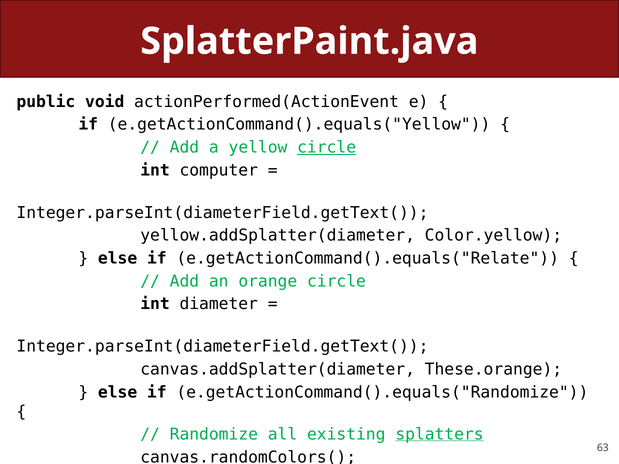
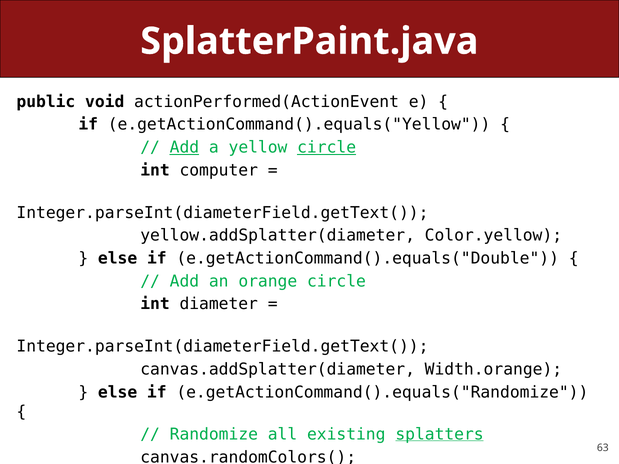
Add at (184, 147) underline: none -> present
e.getActionCommand().equals("Relate: e.getActionCommand().equals("Relate -> e.getActionCommand().equals("Double
These.orange: These.orange -> Width.orange
